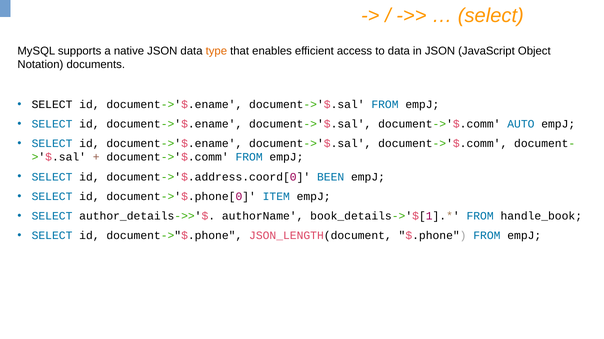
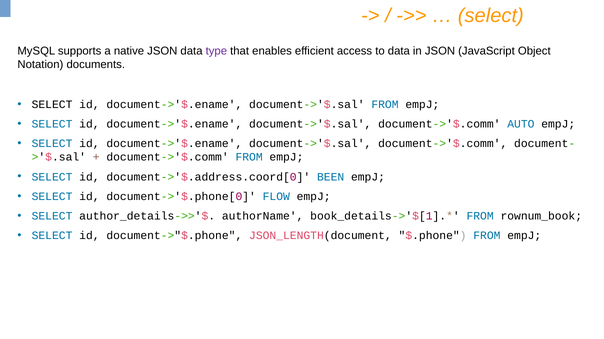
type colour: orange -> purple
ITEM: ITEM -> FLOW
handle_book: handle_book -> rownum_book
